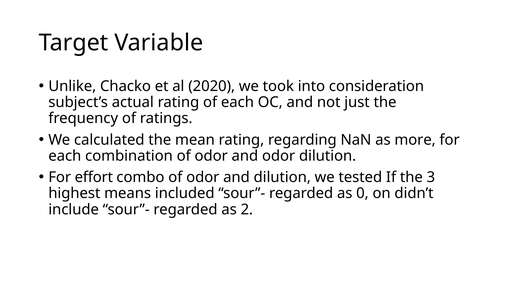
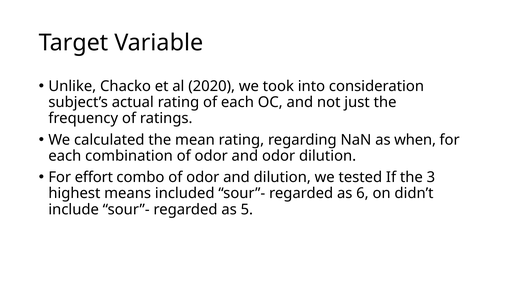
more: more -> when
0: 0 -> 6
2: 2 -> 5
